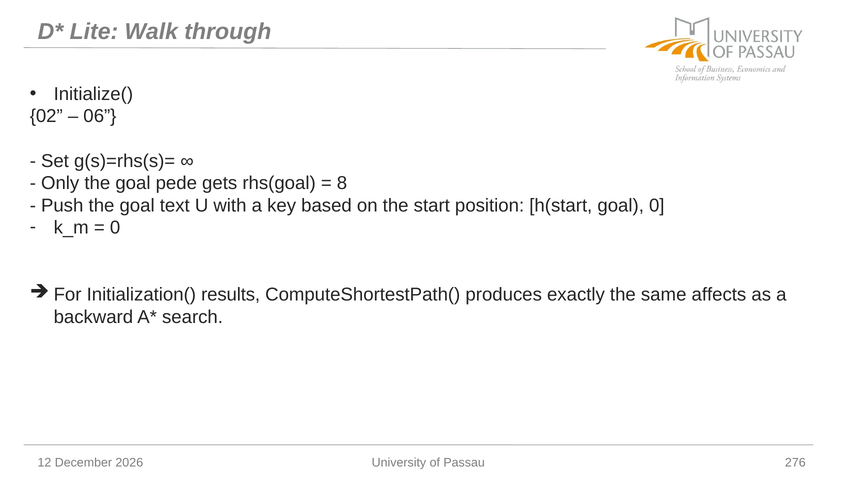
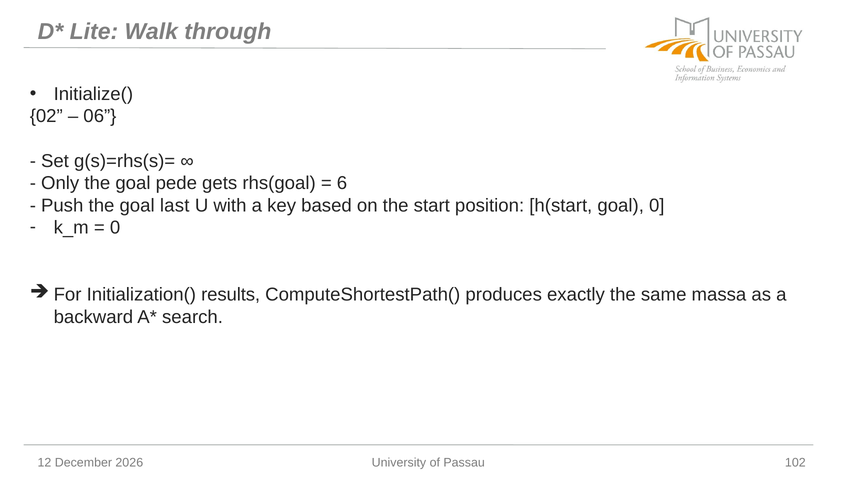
8: 8 -> 6
text: text -> last
affects: affects -> massa
276: 276 -> 102
